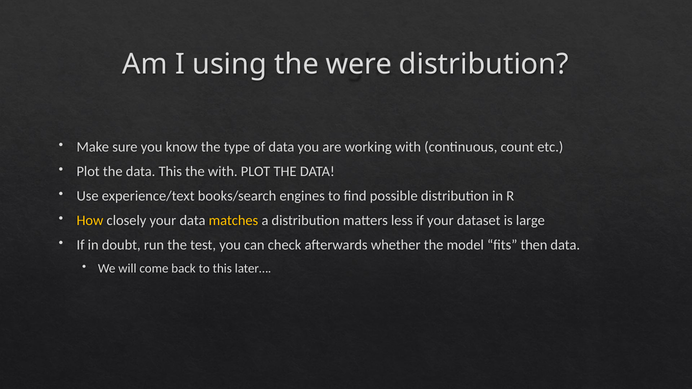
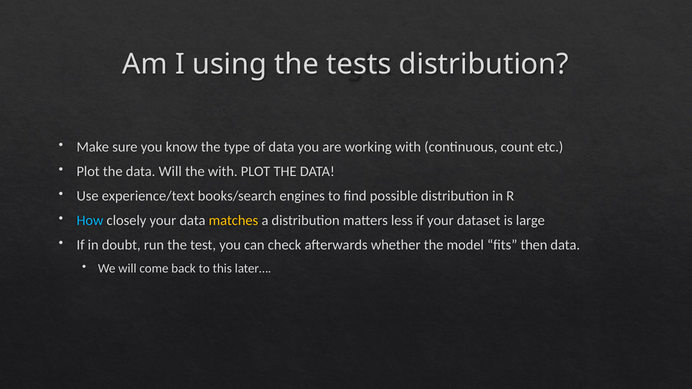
were: were -> tests
data This: This -> Will
How colour: yellow -> light blue
